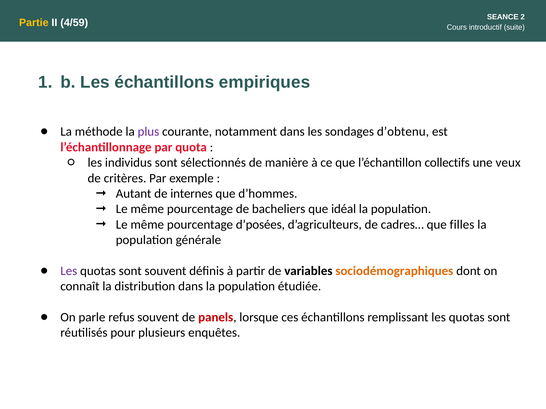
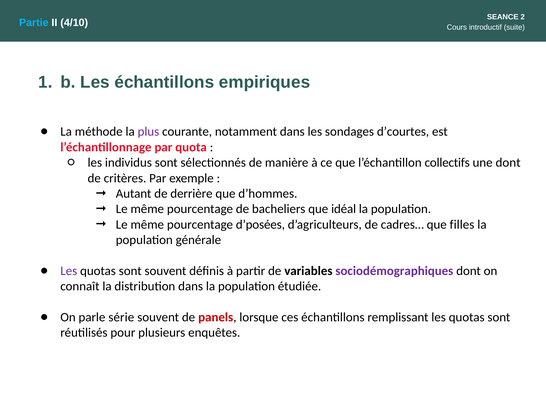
Partie colour: yellow -> light blue
4/59: 4/59 -> 4/10
d’obtenu: d’obtenu -> d’courtes
une veux: veux -> dont
internes: internes -> derrière
sociodémographiques colour: orange -> purple
refus: refus -> série
